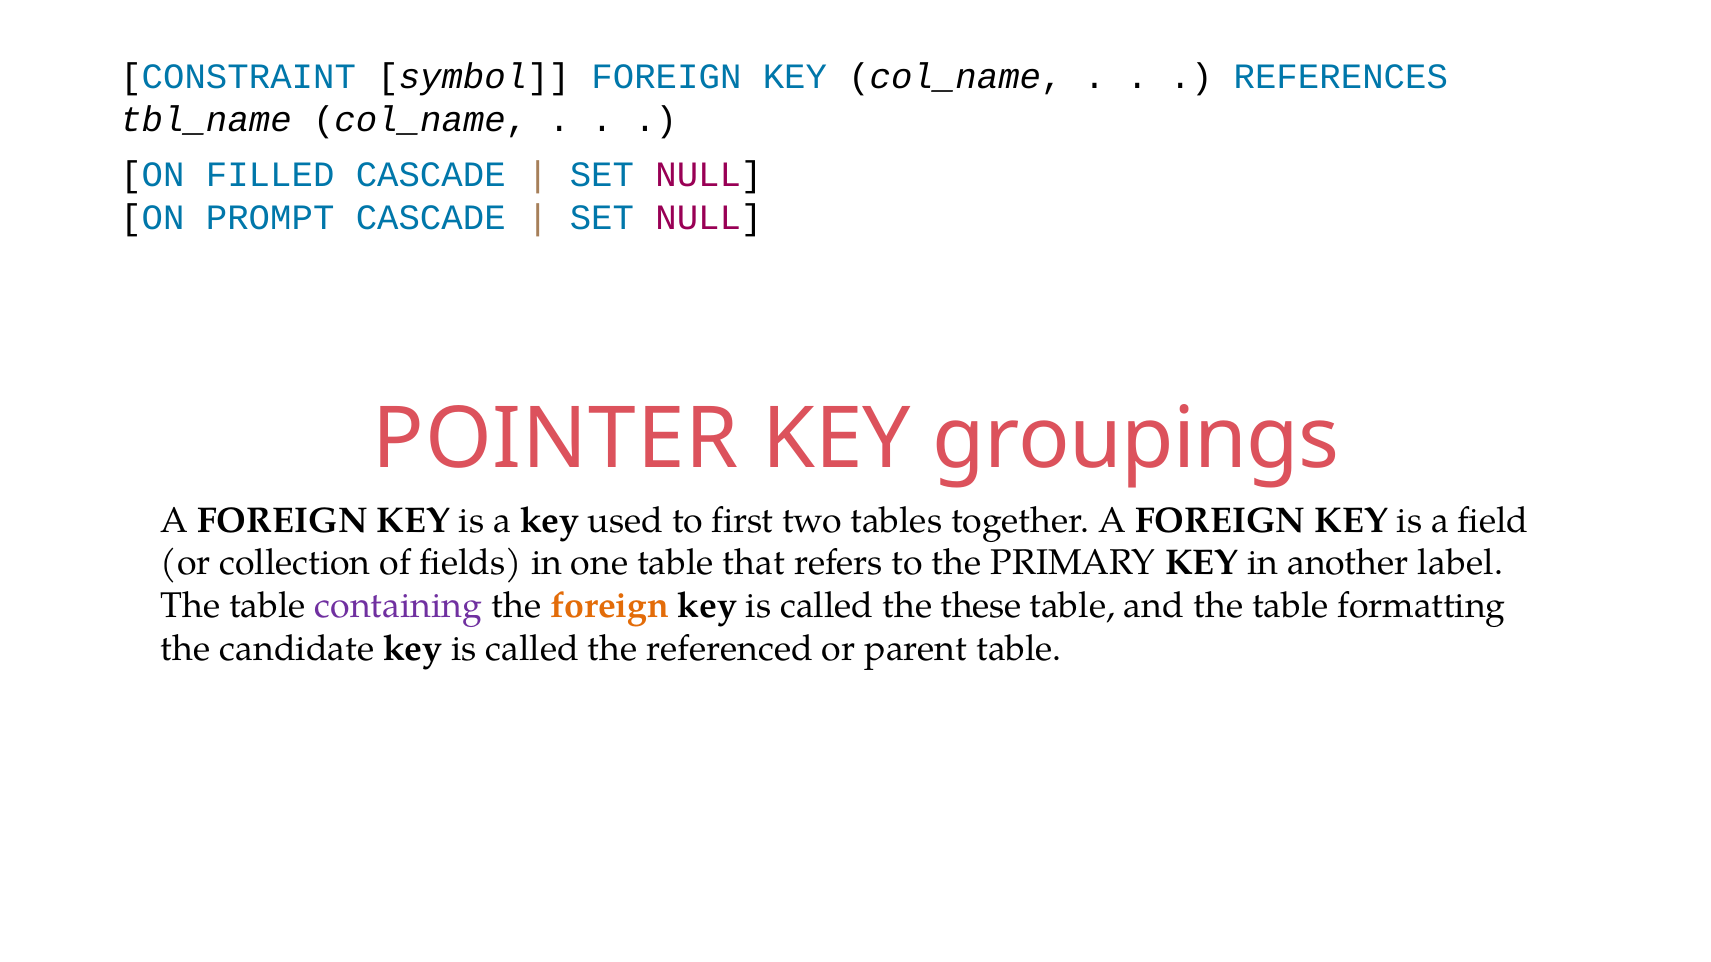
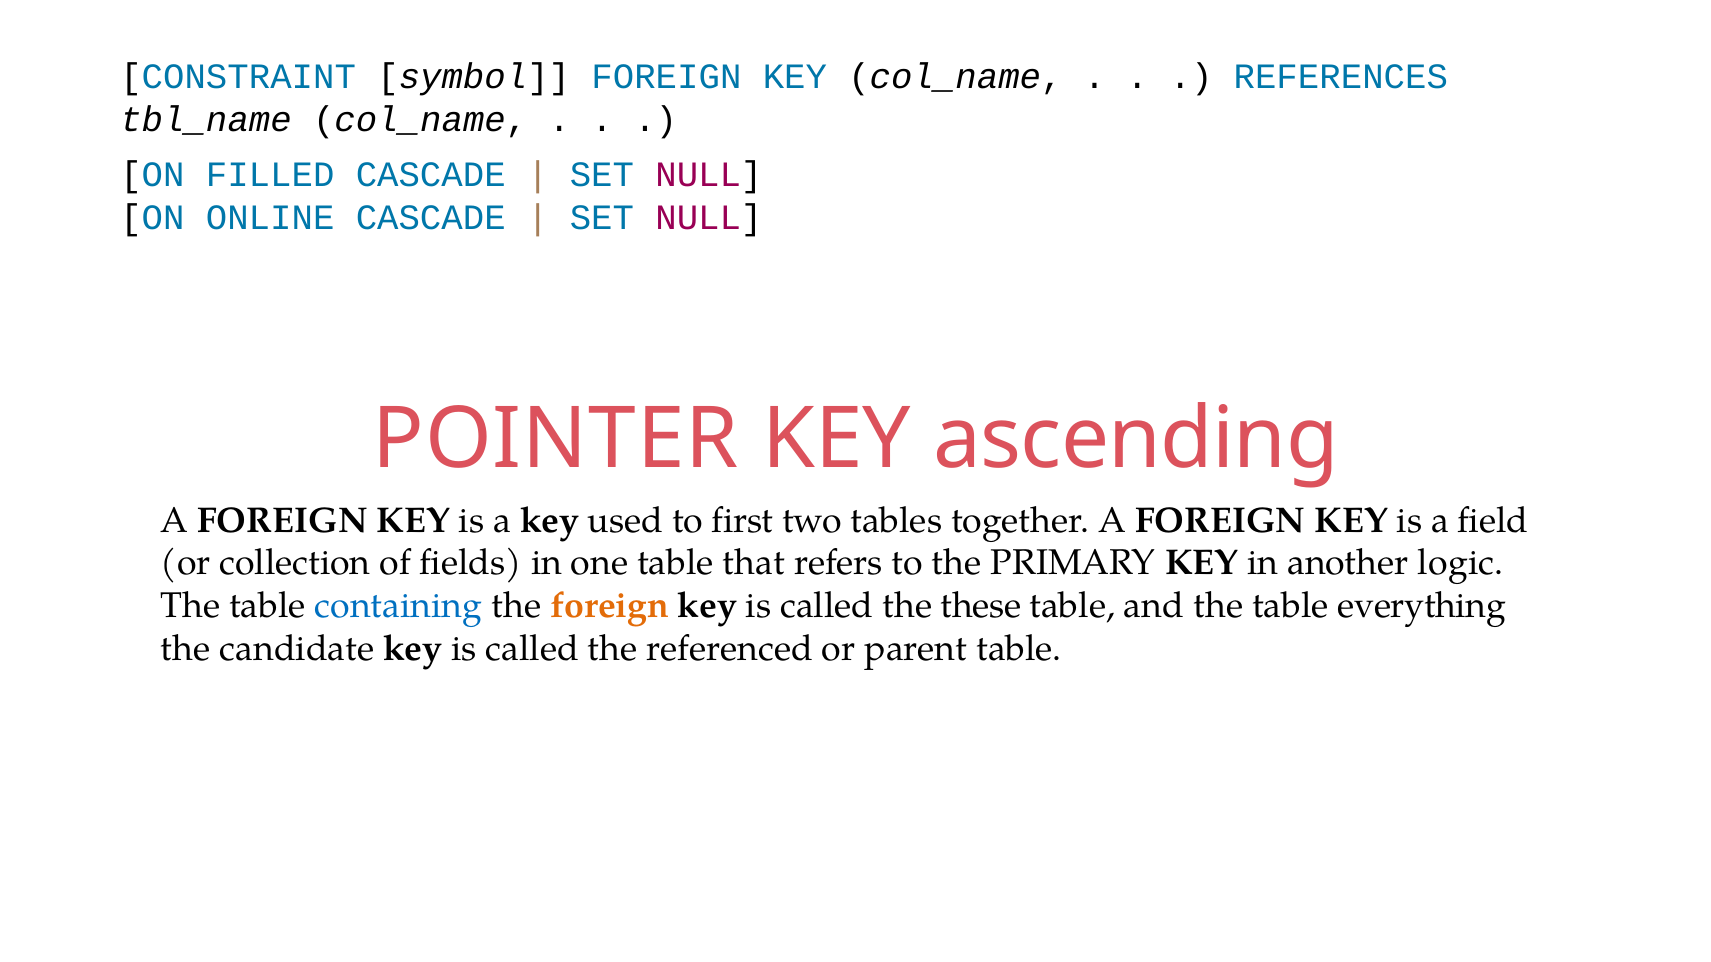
PROMPT: PROMPT -> ONLINE
groupings: groupings -> ascending
label: label -> logic
containing colour: purple -> blue
formatting: formatting -> everything
